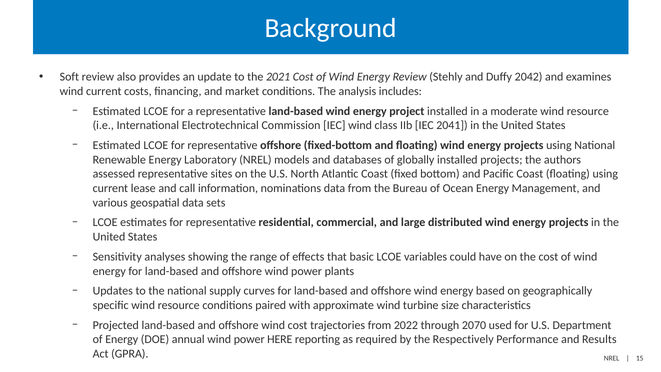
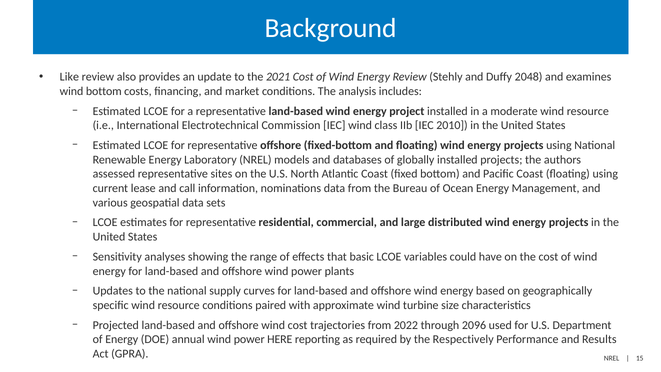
Soft: Soft -> Like
2042: 2042 -> 2048
wind current: current -> bottom
2041: 2041 -> 2010
2070: 2070 -> 2096
